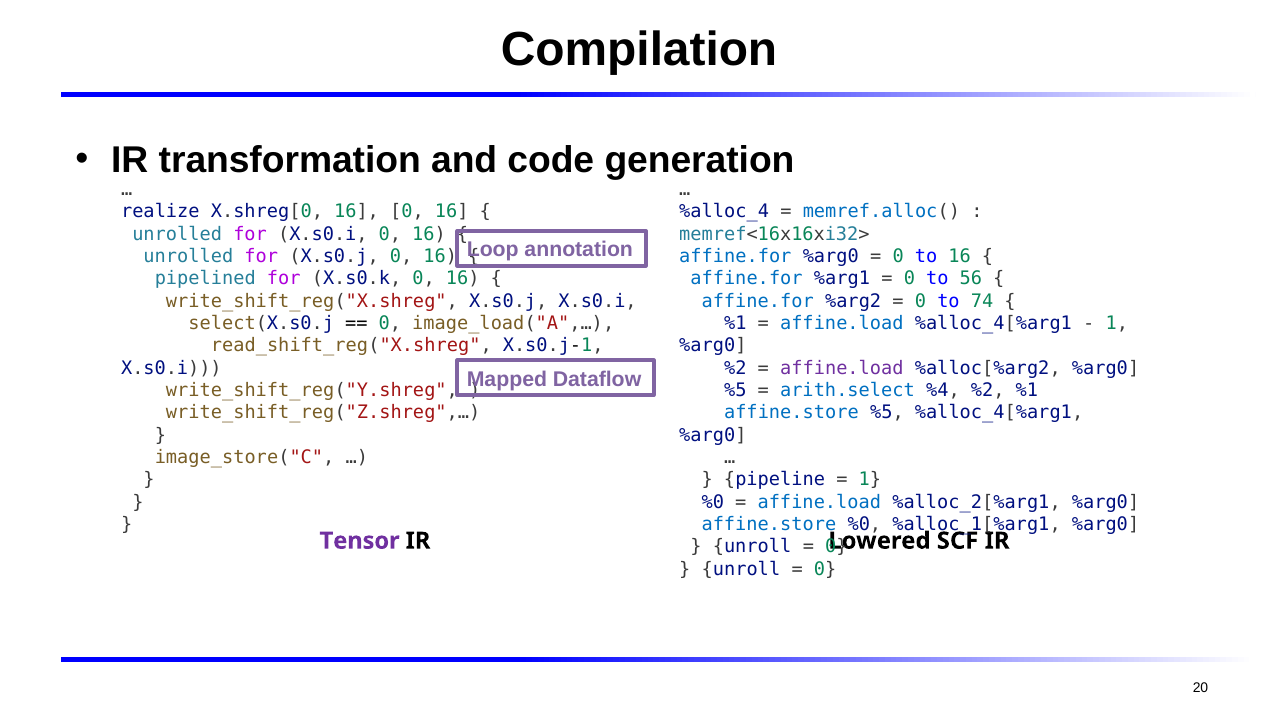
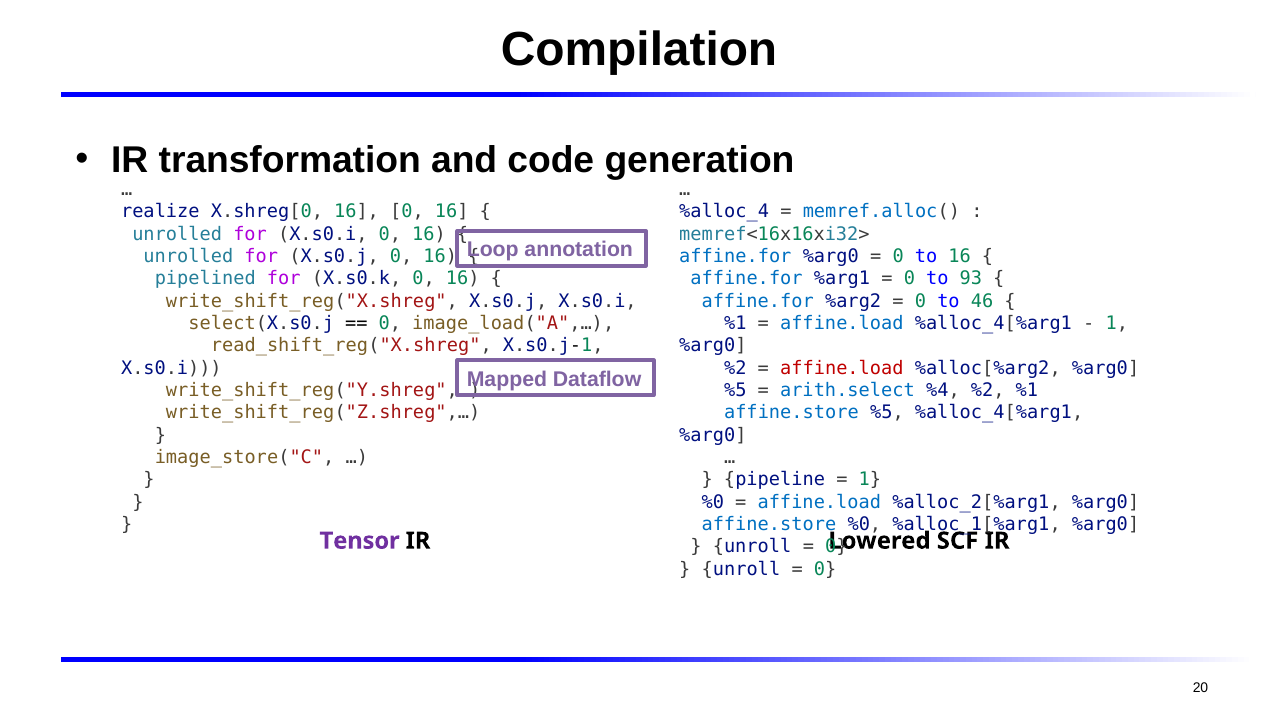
56: 56 -> 93
74: 74 -> 46
affine.load at (842, 368) colour: purple -> red
